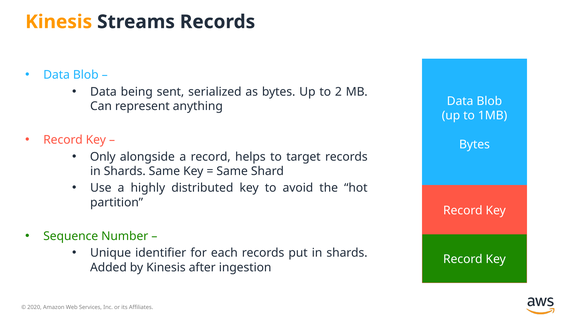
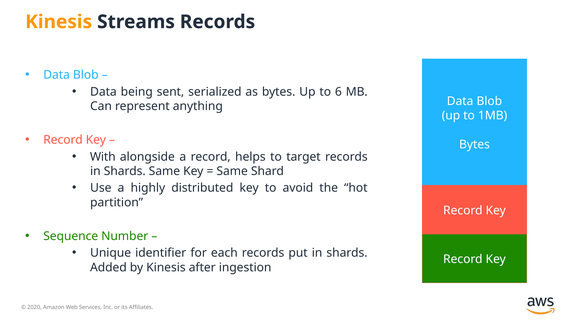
2: 2 -> 6
Only: Only -> With
